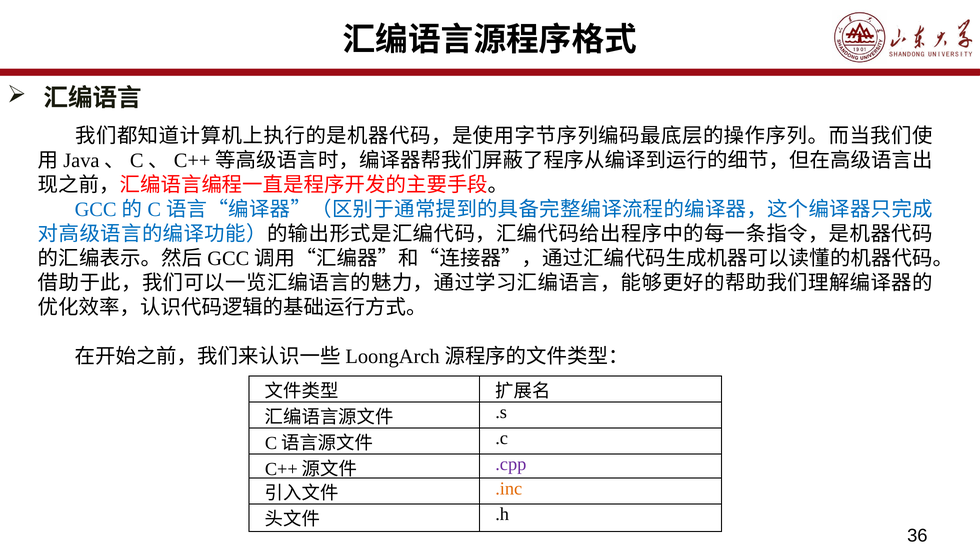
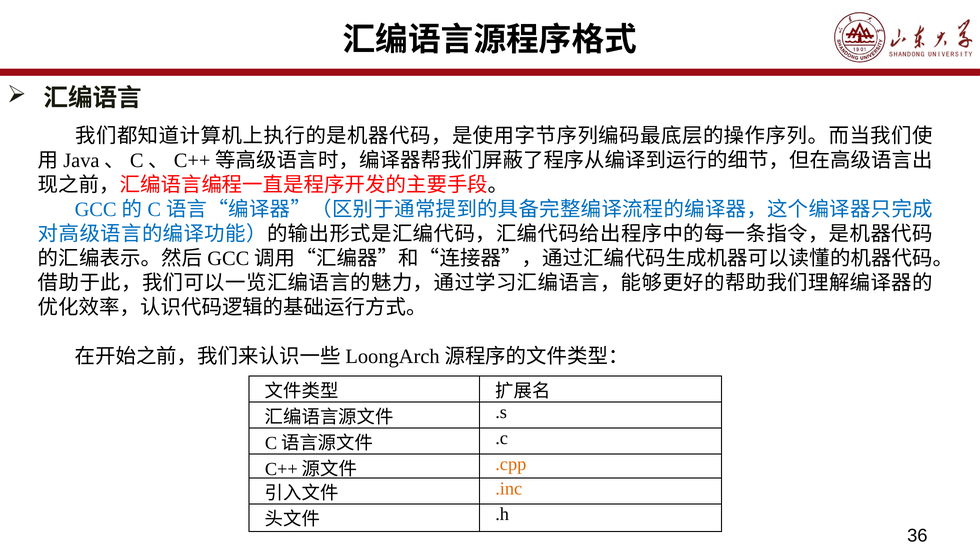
.cpp colour: purple -> orange
